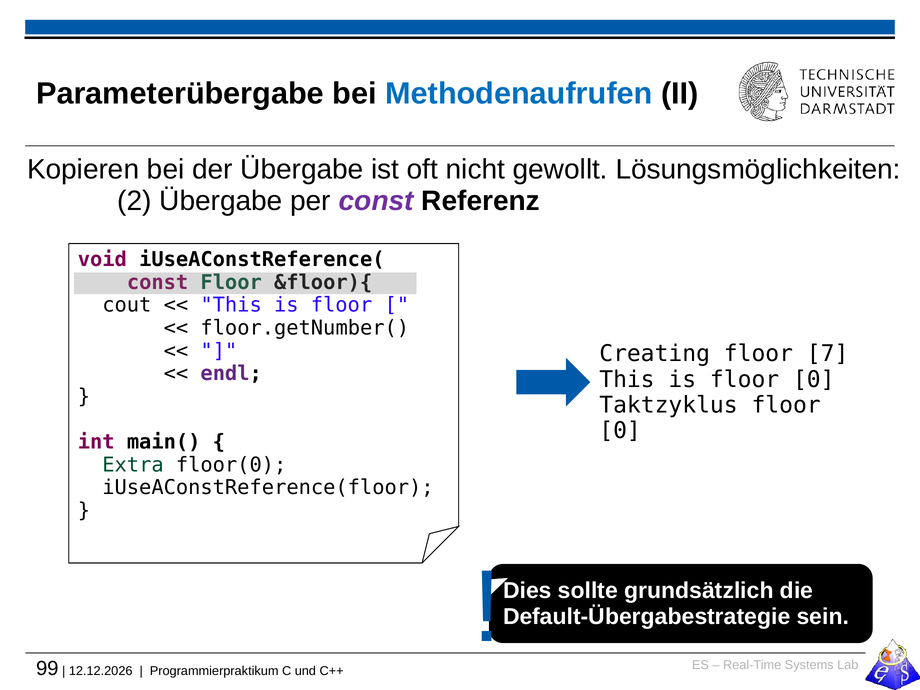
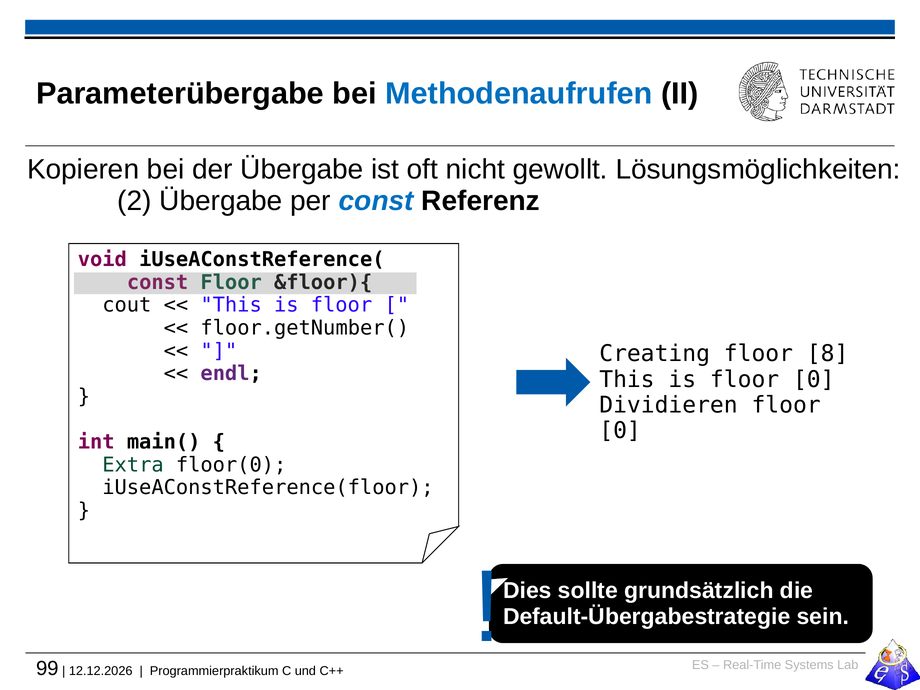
const at (376, 201) colour: purple -> blue
7: 7 -> 8
Taktzyklus: Taktzyklus -> Dividieren
